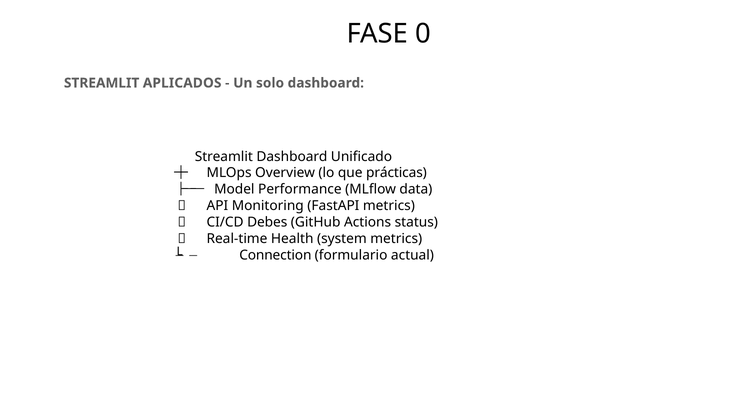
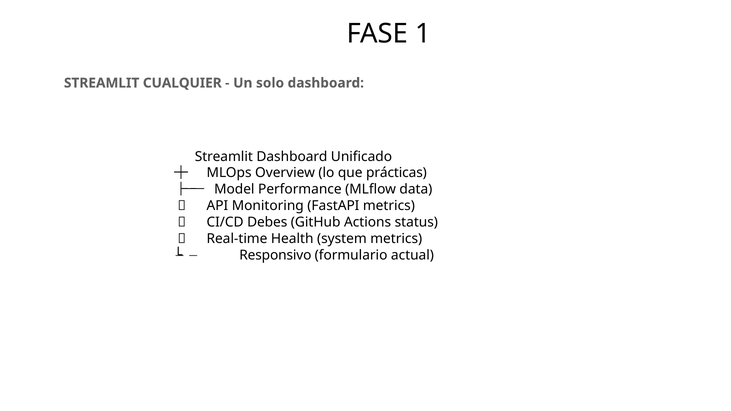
0: 0 -> 1
APLICADOS: APLICADOS -> CUALQUIER
Connection: Connection -> Responsivo
